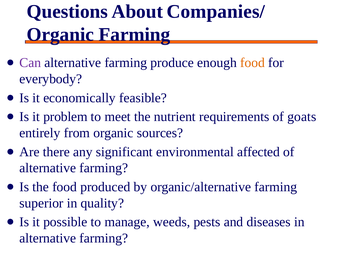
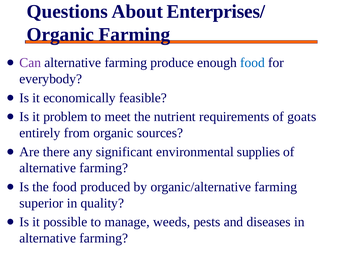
Companies/: Companies/ -> Enterprises/
food at (253, 63) colour: orange -> blue
affected: affected -> supplies
